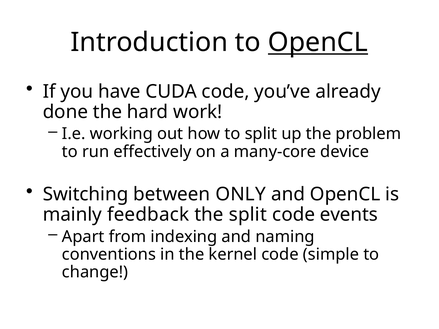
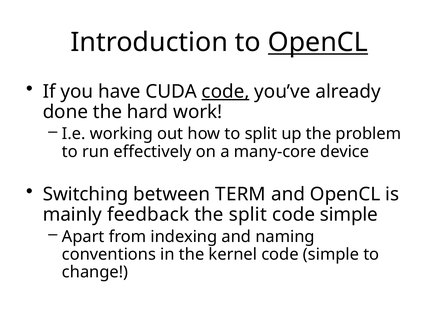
code at (226, 92) underline: none -> present
ONLY: ONLY -> TERM
events at (349, 215): events -> simple
